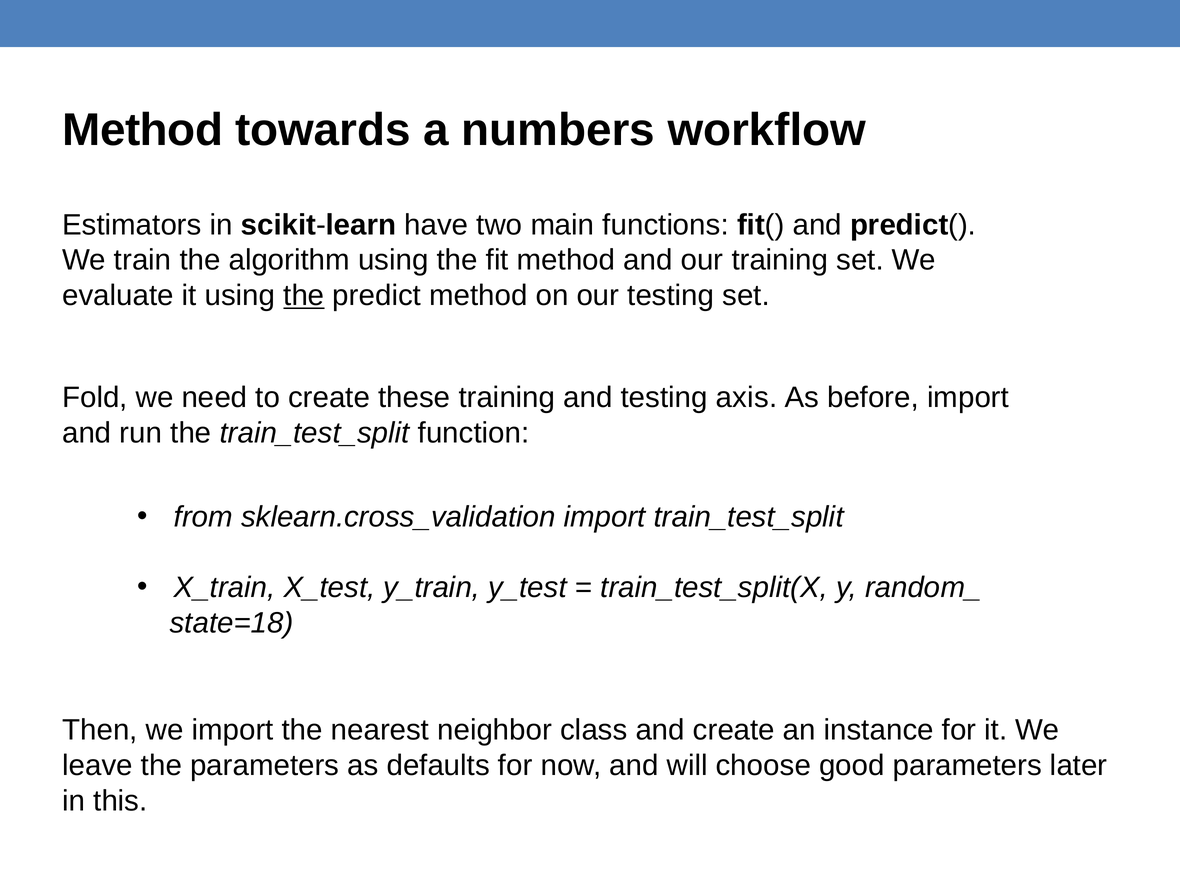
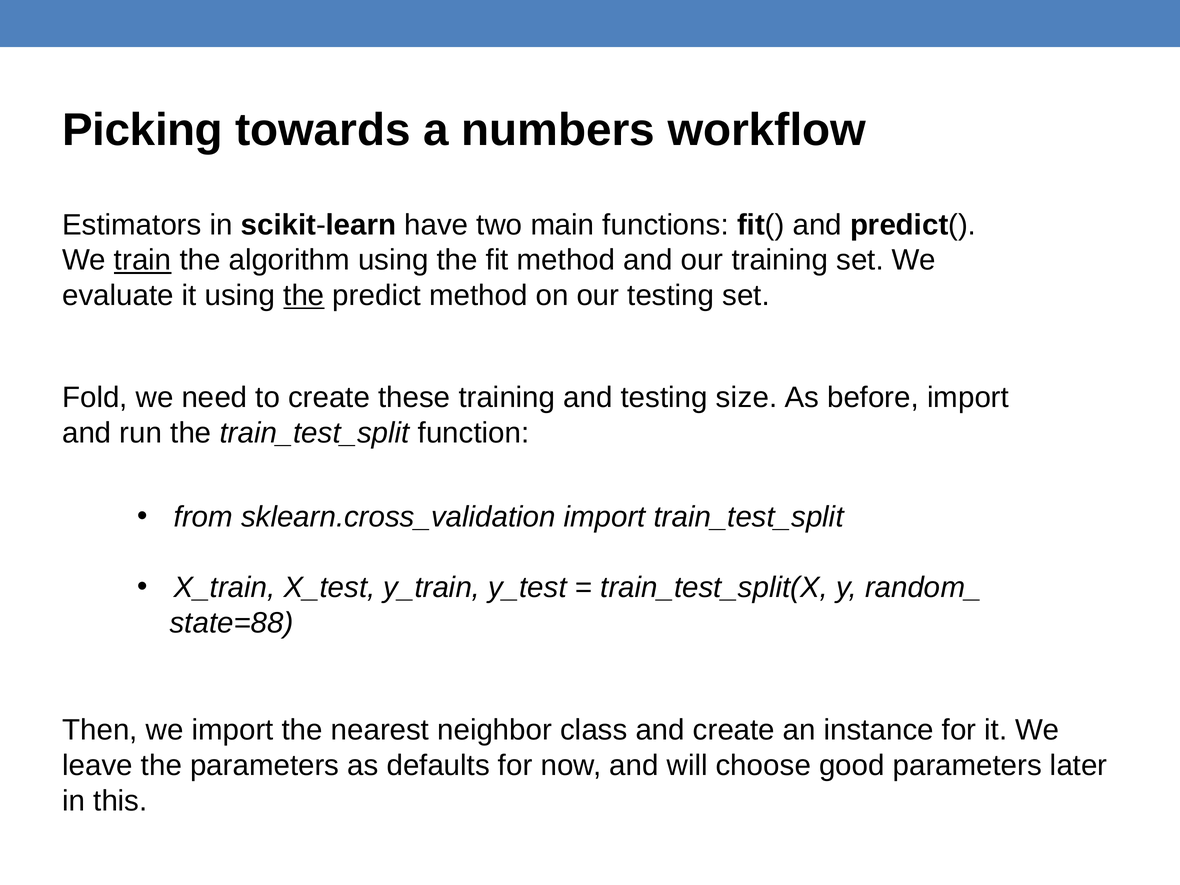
Method at (143, 130): Method -> Picking
train underline: none -> present
axis: axis -> size
state=18: state=18 -> state=88
